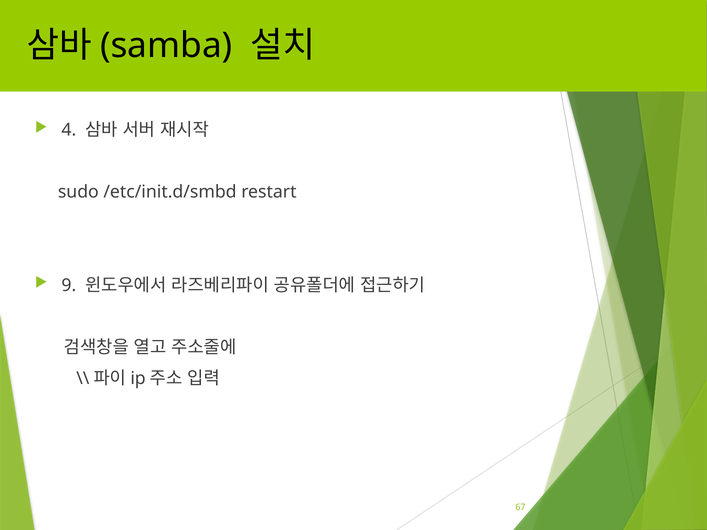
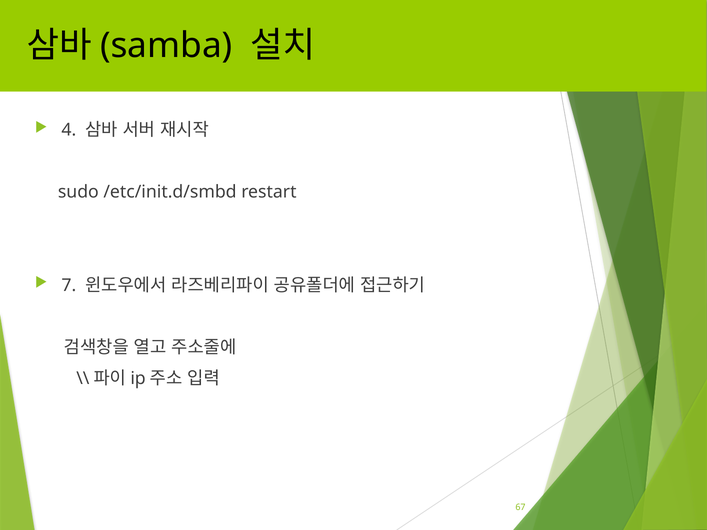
9: 9 -> 7
